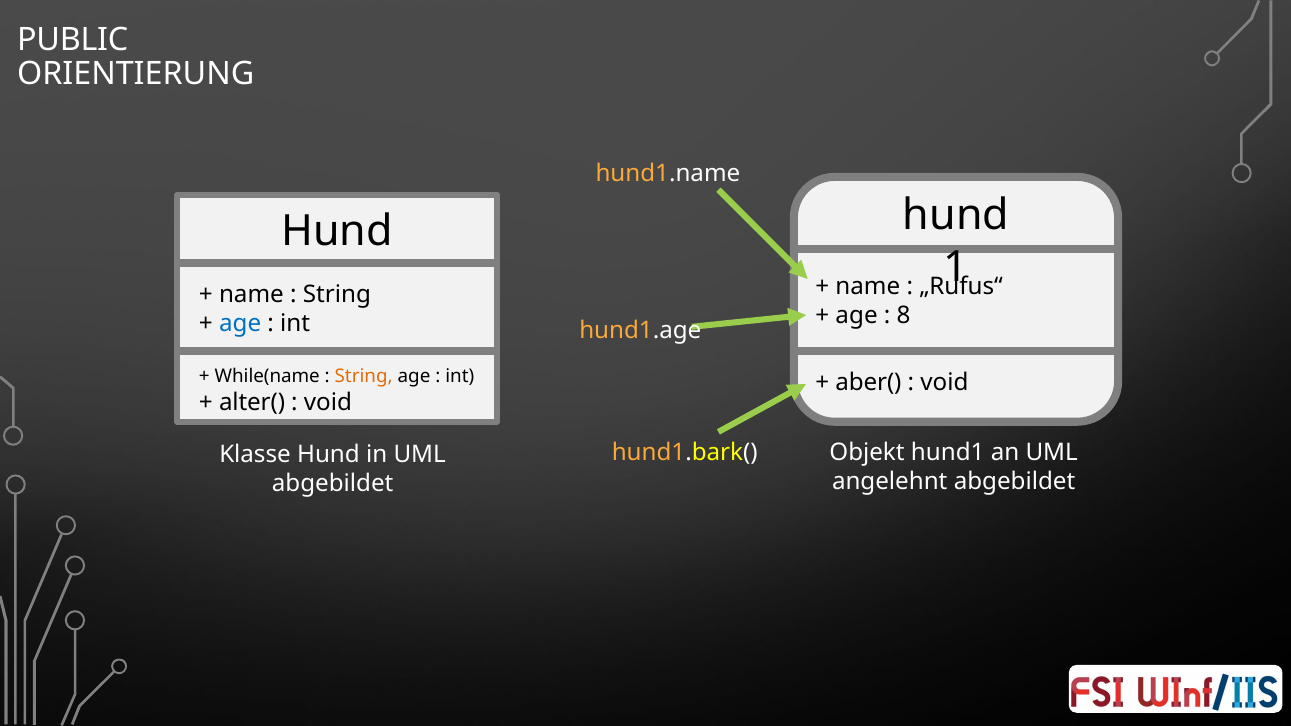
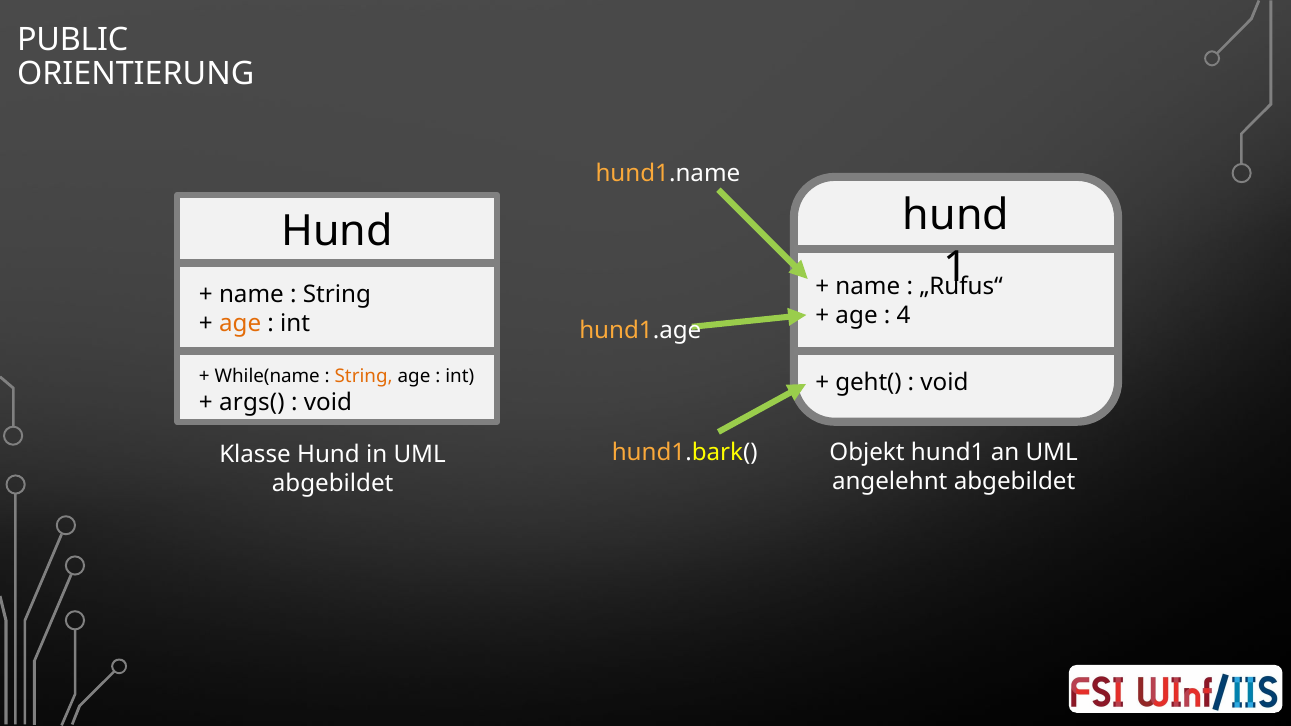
8: 8 -> 4
age at (240, 323) colour: blue -> orange
aber(: aber( -> geht(
alter(: alter( -> args(
